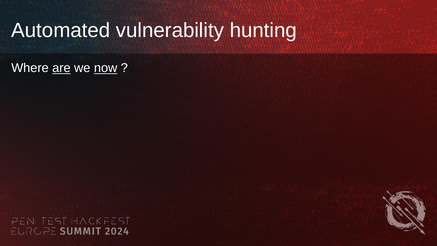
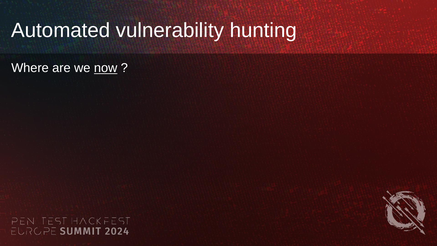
are underline: present -> none
